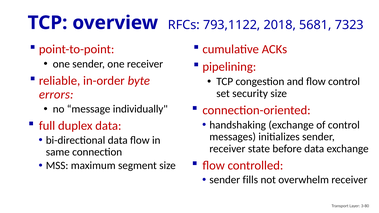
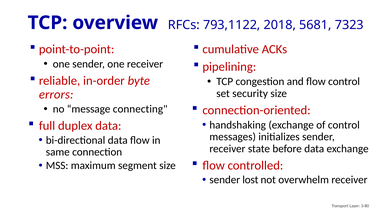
individually: individually -> connecting
fills: fills -> lost
